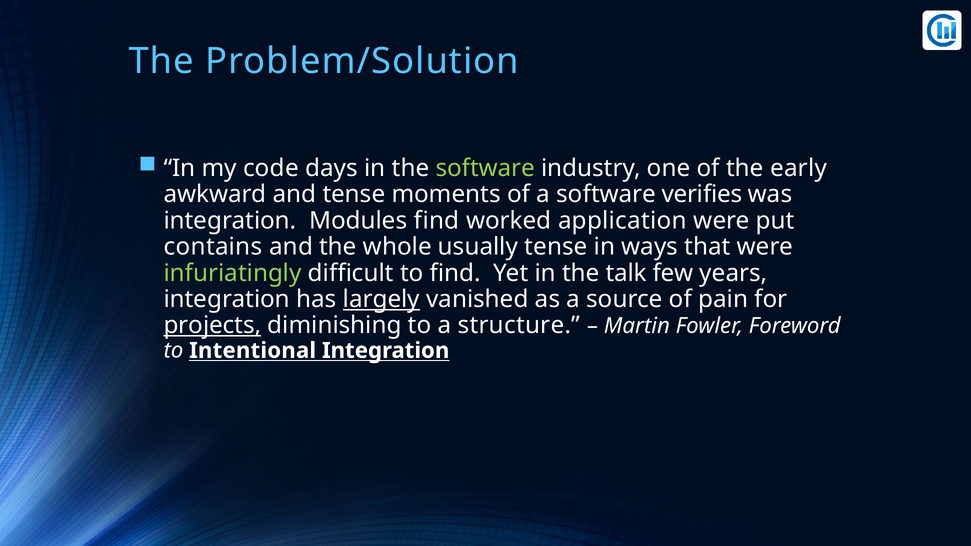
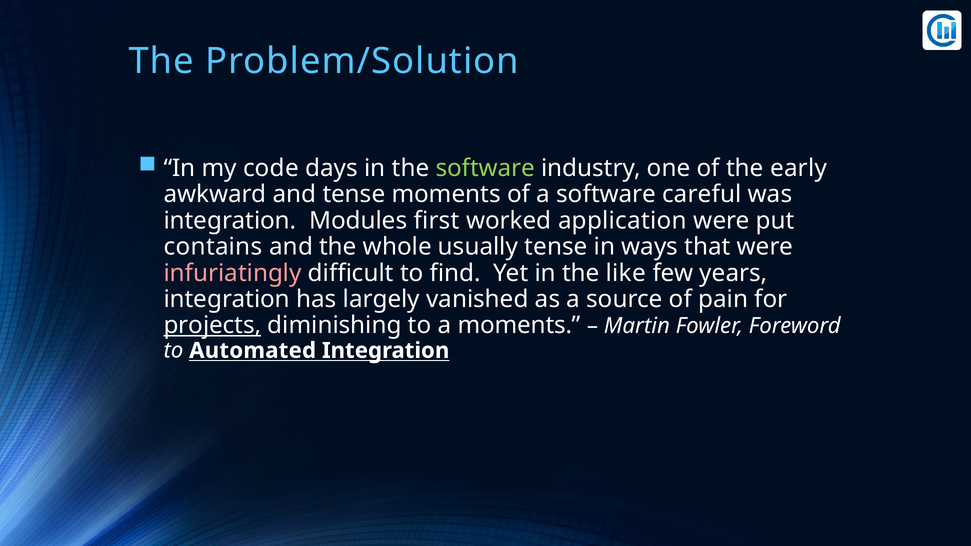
verifies: verifies -> careful
Modules find: find -> first
infuriatingly colour: light green -> pink
talk: talk -> like
largely underline: present -> none
a structure: structure -> moments
Intentional: Intentional -> Automated
